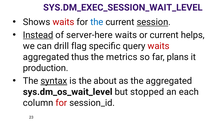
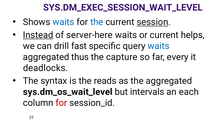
waits at (63, 22) colour: red -> blue
flag: flag -> fast
waits at (159, 46) colour: red -> blue
metrics: metrics -> capture
plans: plans -> every
production: production -> deadlocks
syntax underline: present -> none
about: about -> reads
stopped: stopped -> intervals
